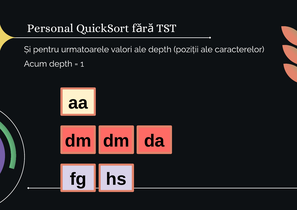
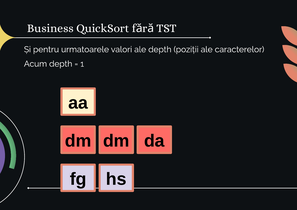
Personal: Personal -> Business
